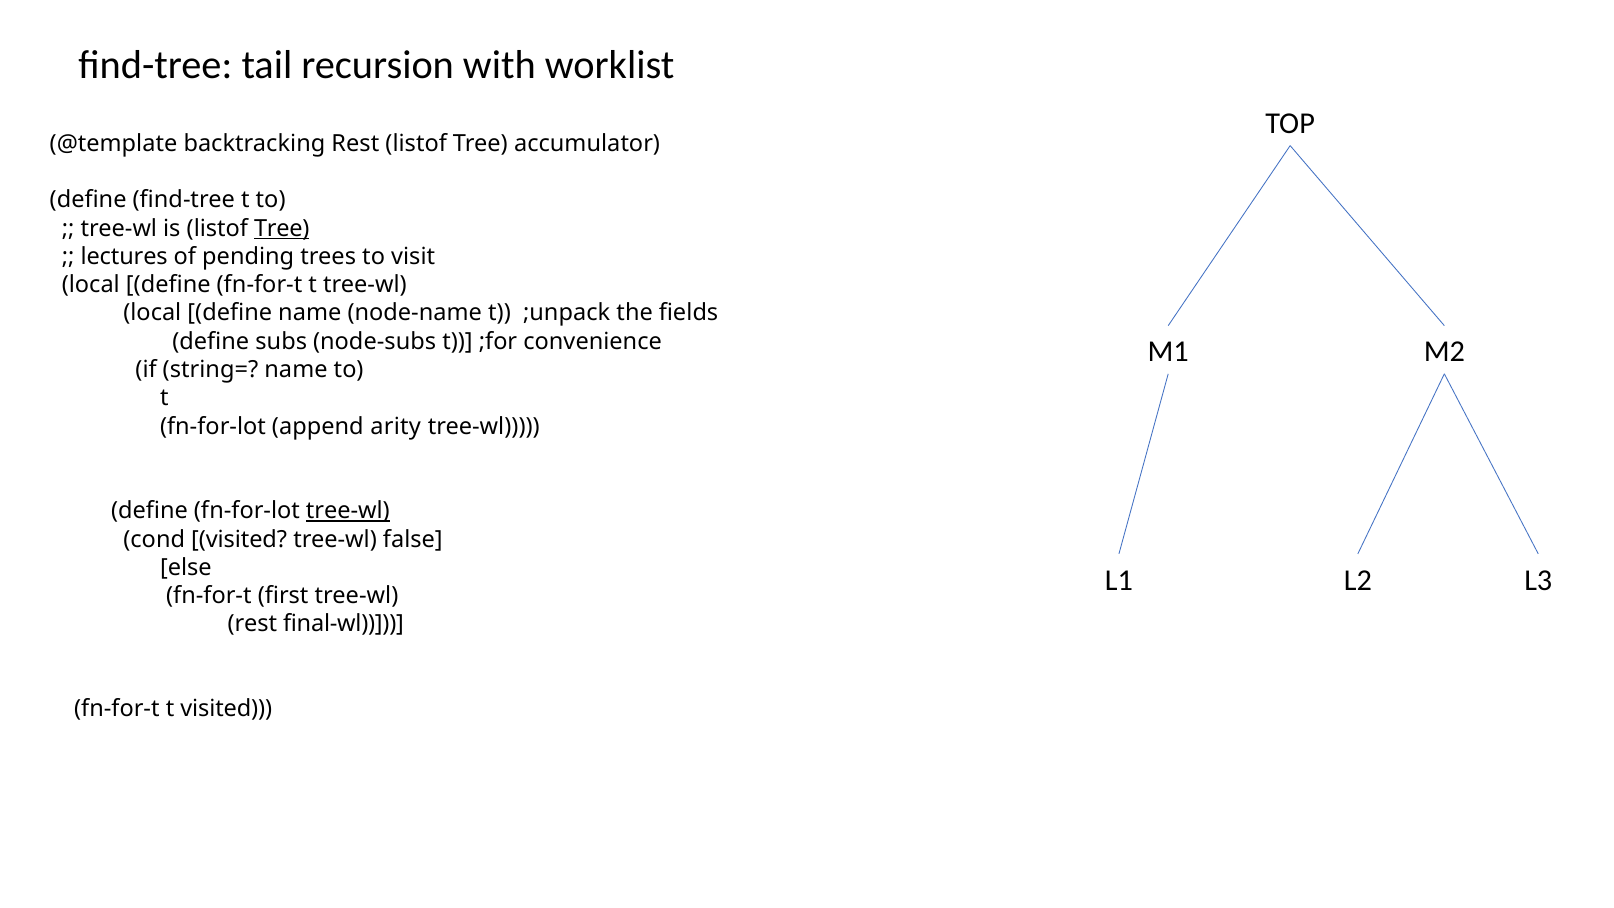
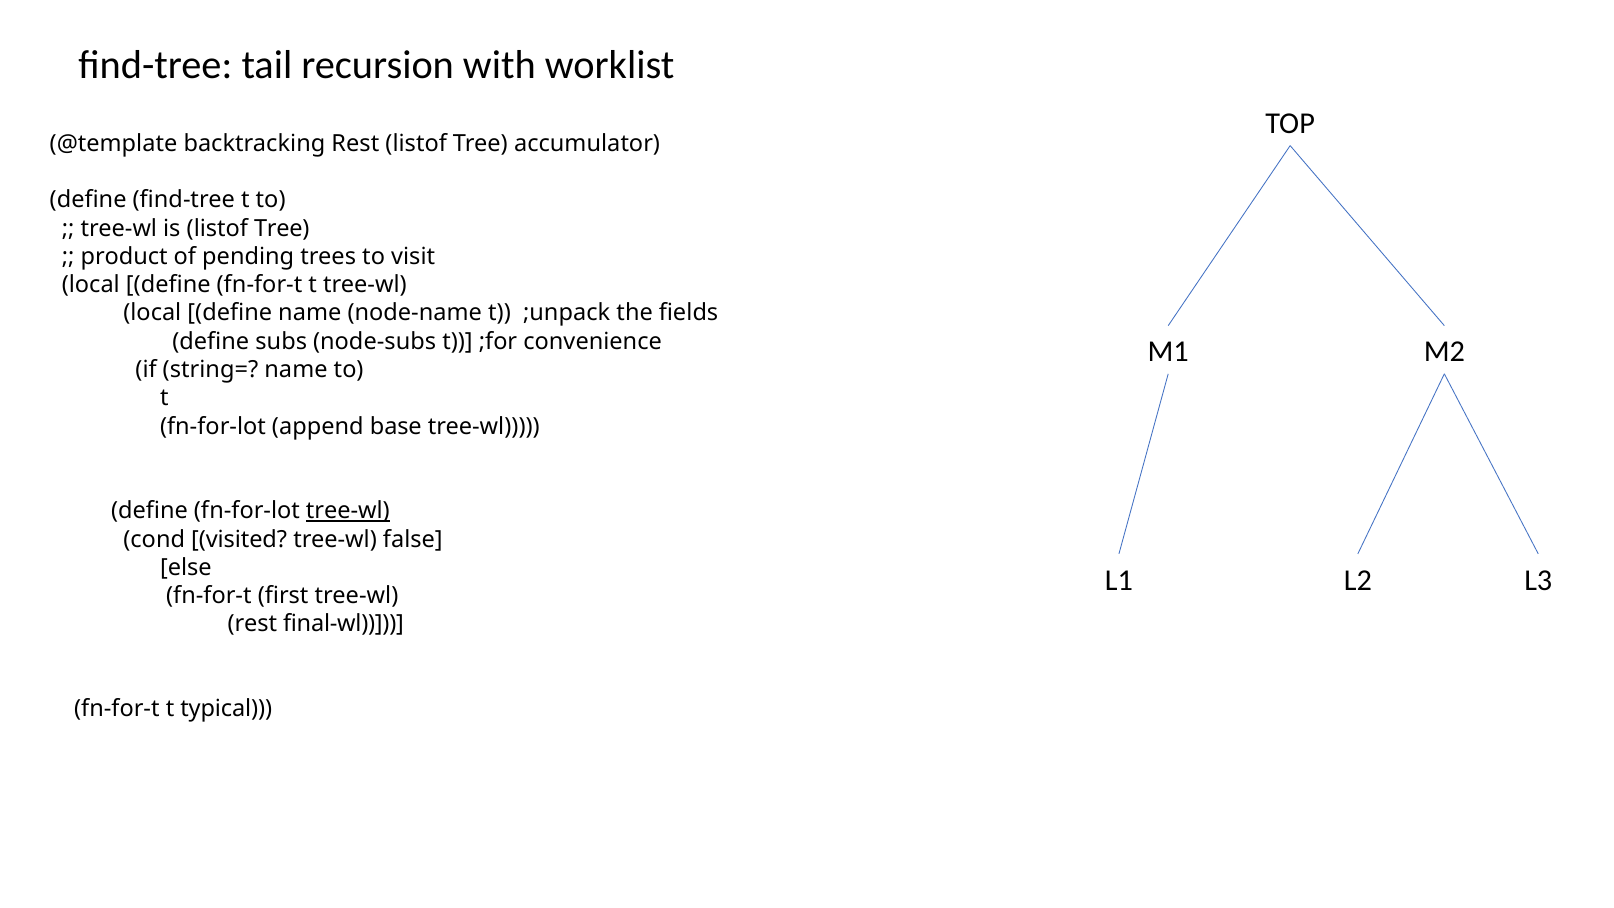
Tree at (282, 228) underline: present -> none
lectures: lectures -> product
arity: arity -> base
t visited: visited -> typical
